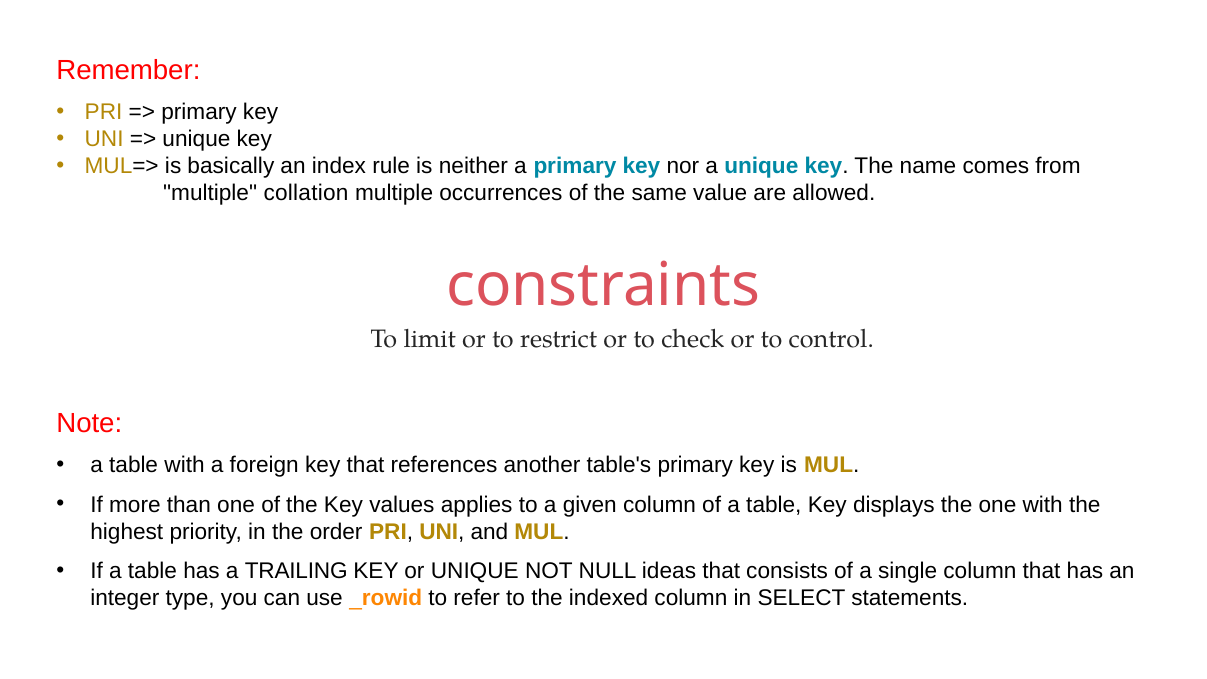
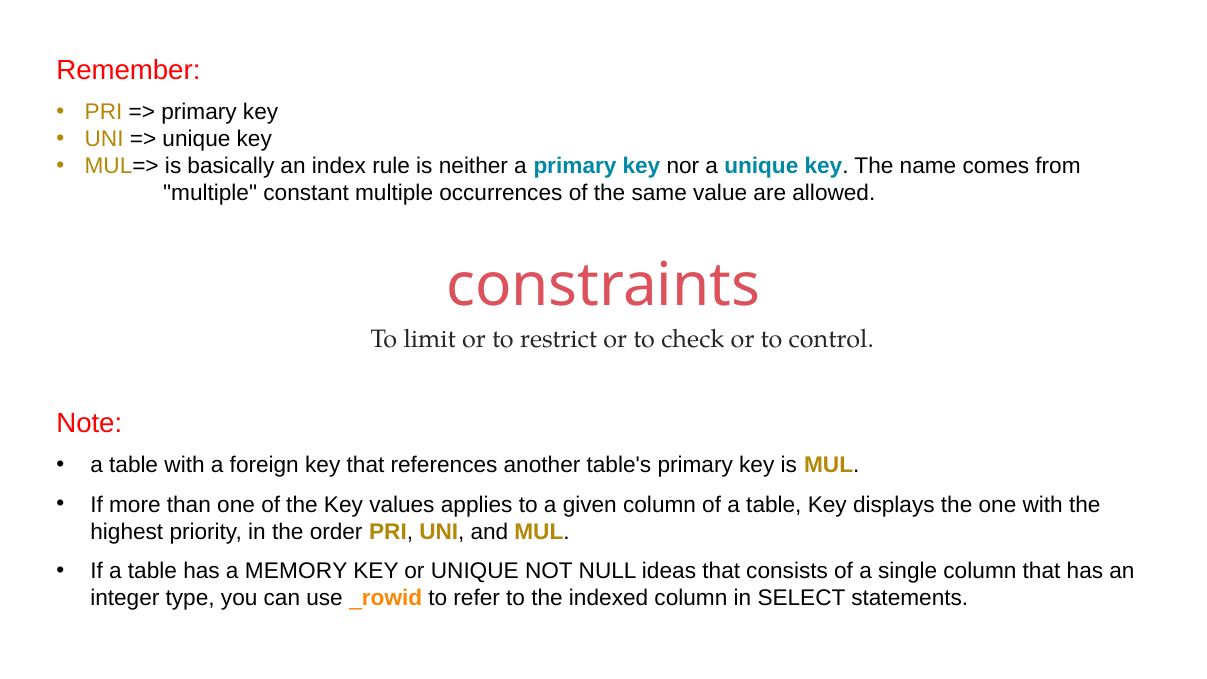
collation: collation -> constant
TRAILING: TRAILING -> MEMORY
